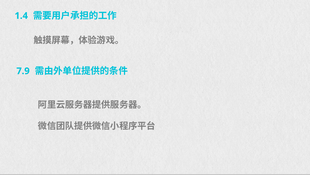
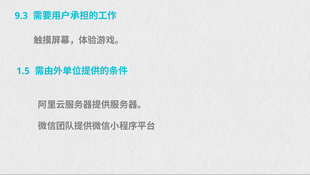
1.4: 1.4 -> 9.3
7.9: 7.9 -> 1.5
